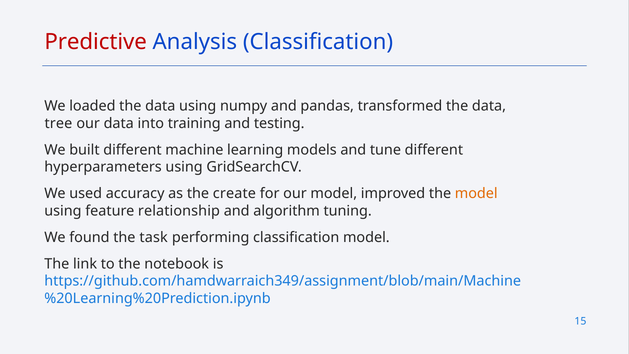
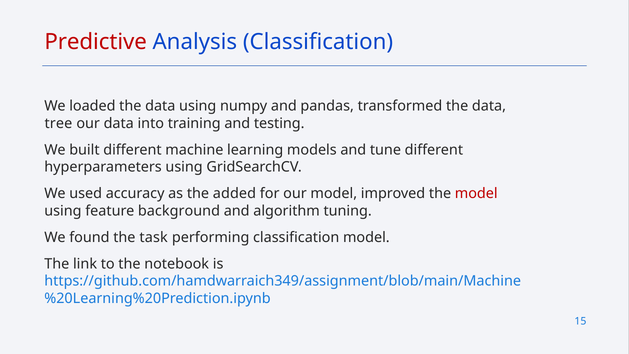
create: create -> added
model at (476, 194) colour: orange -> red
relationship: relationship -> background
